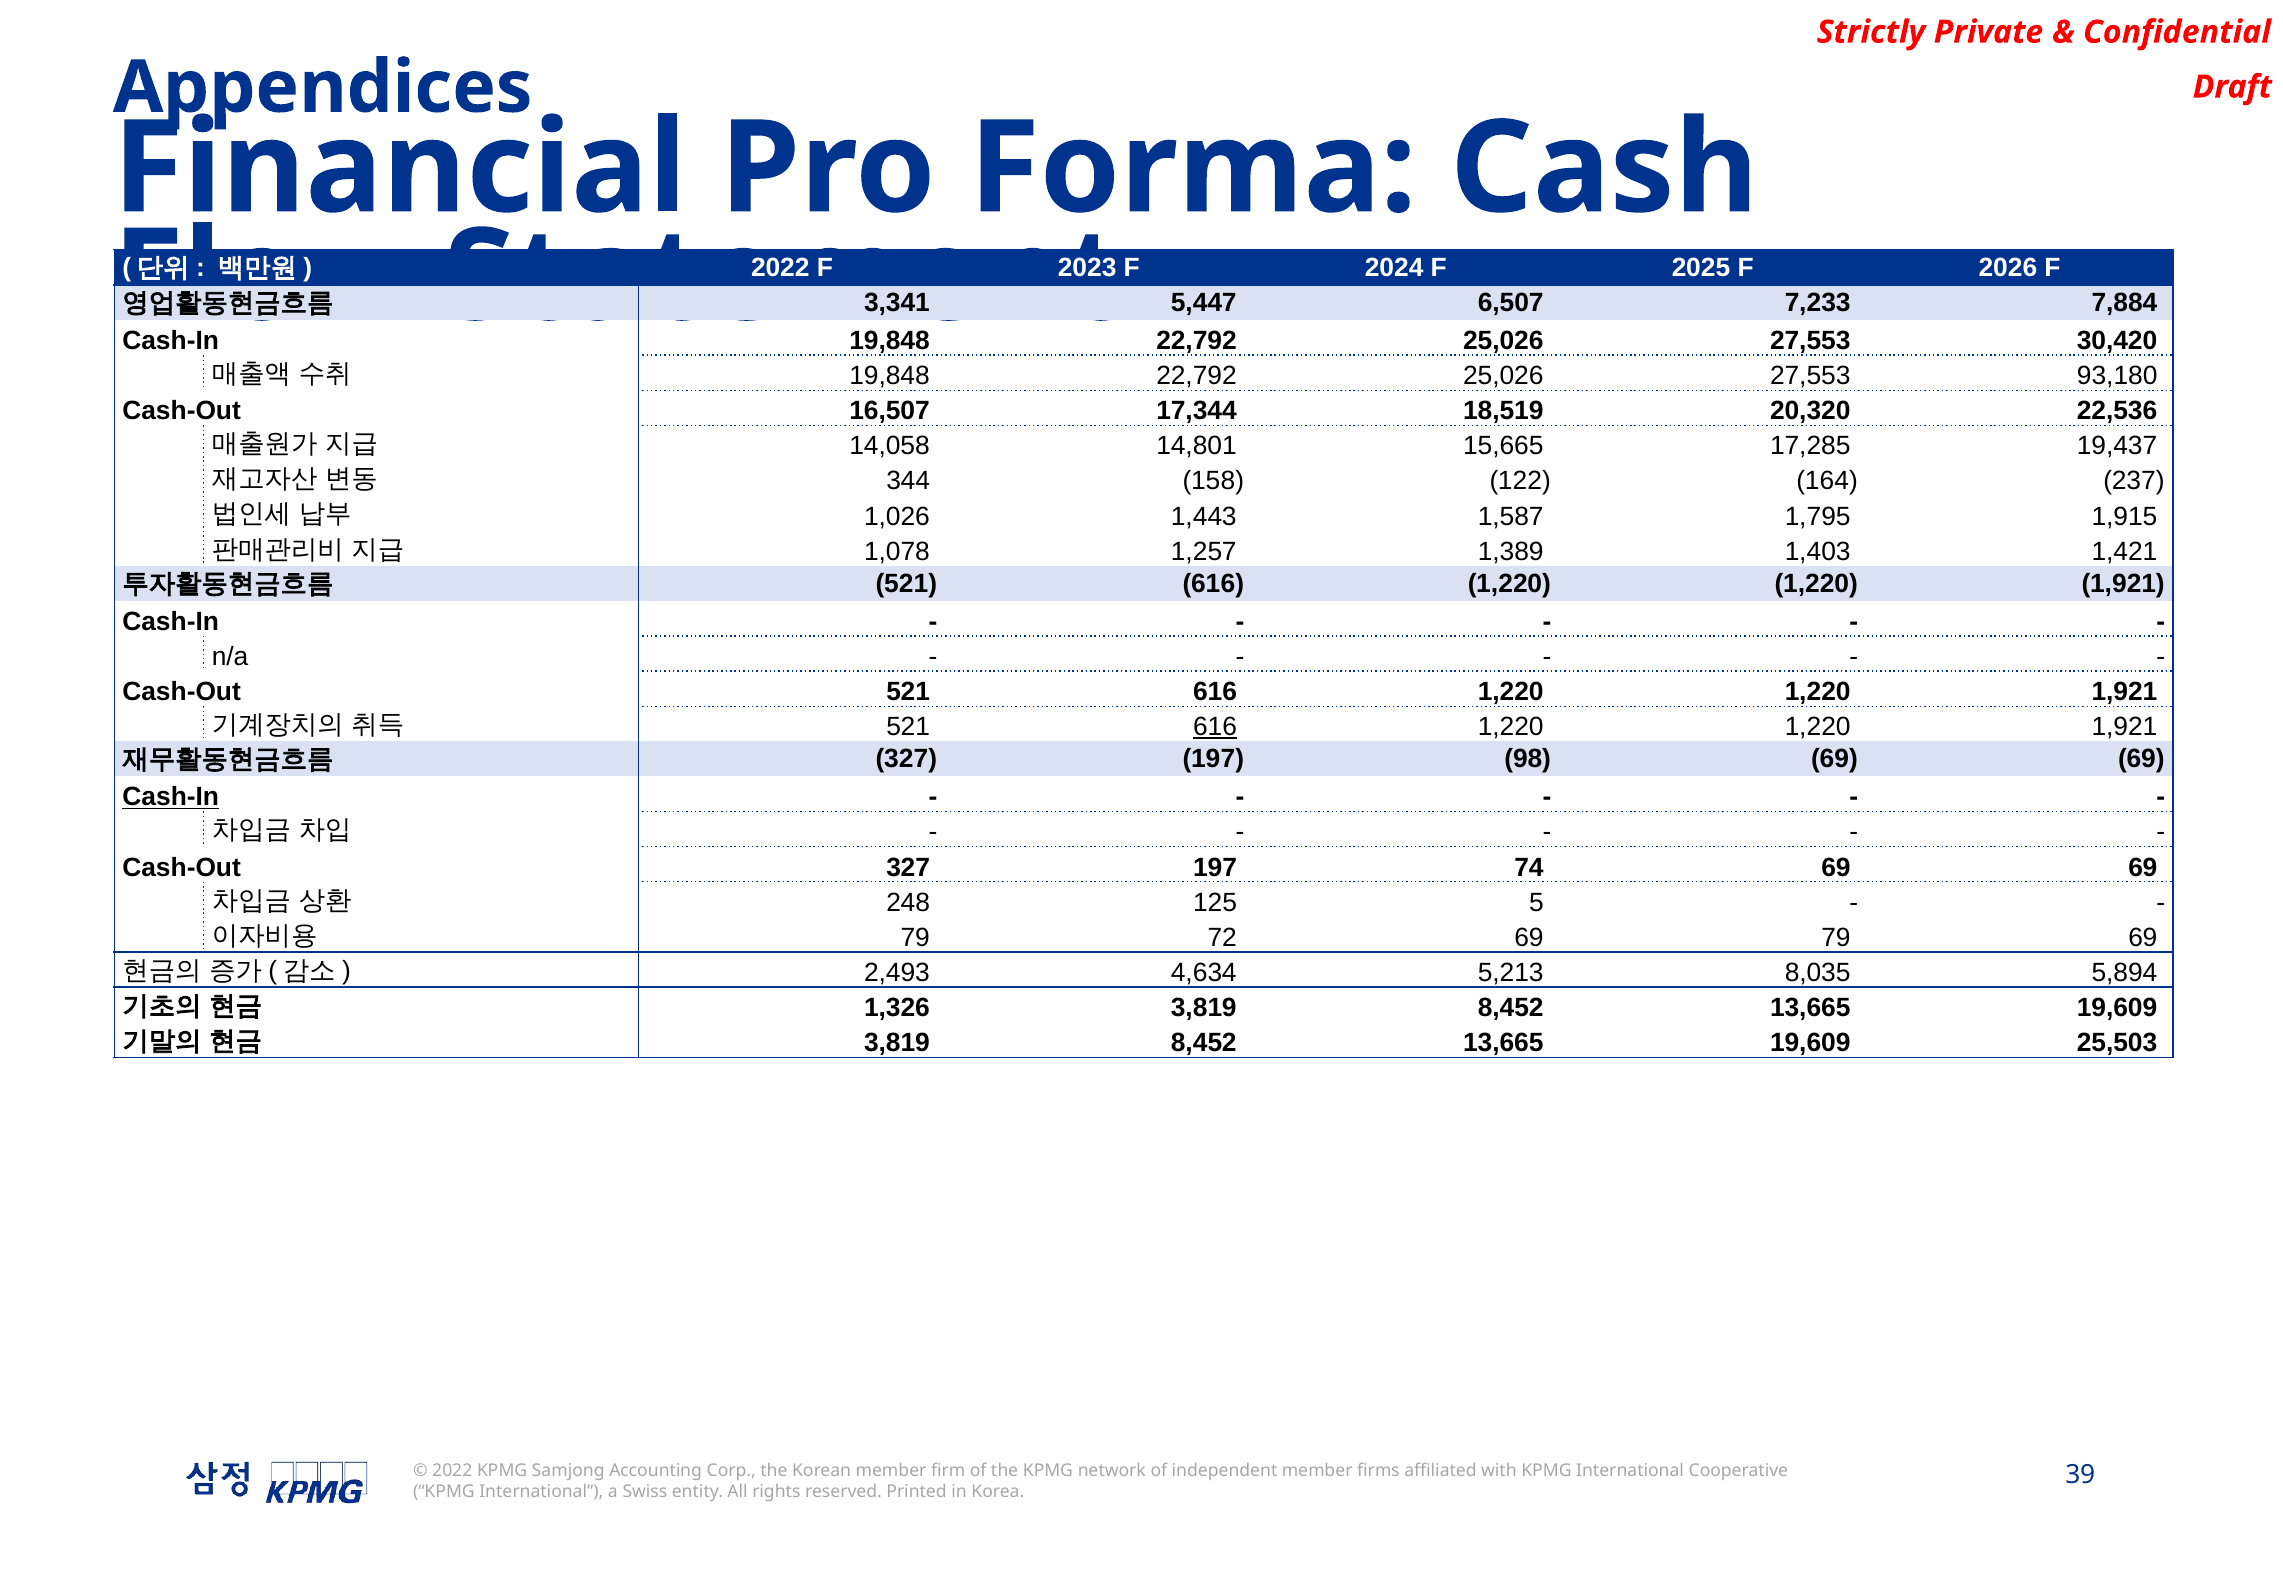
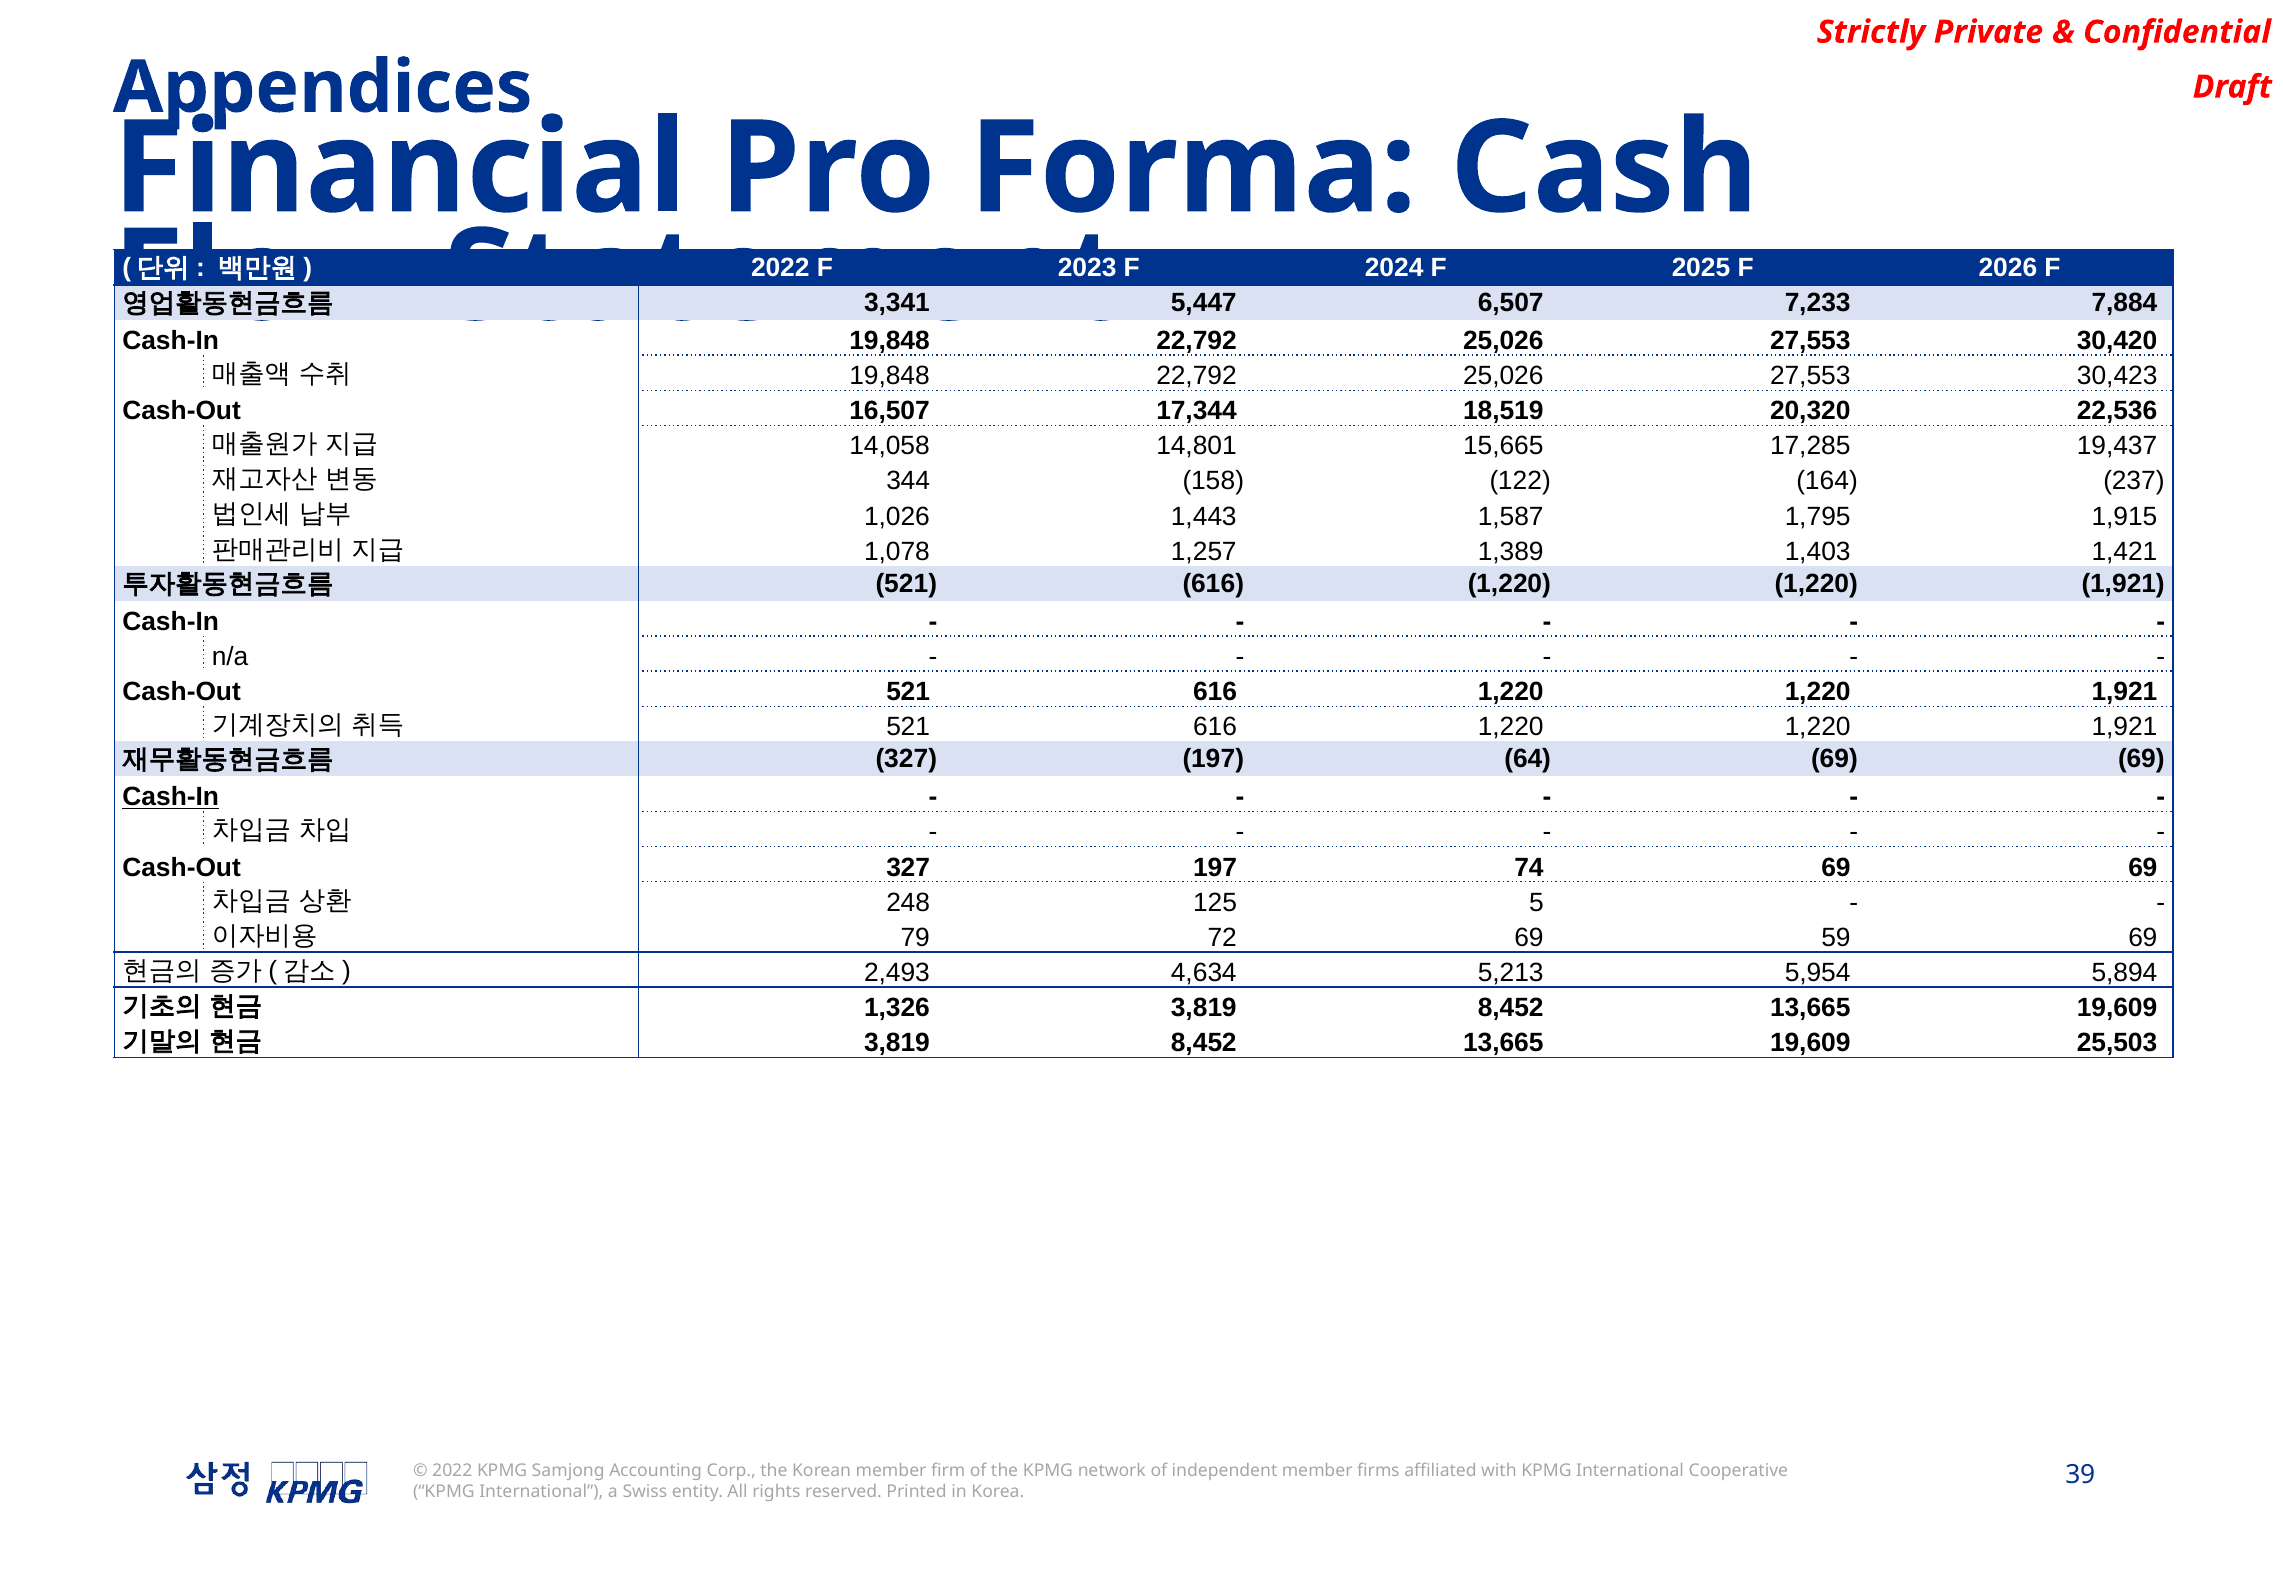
93,180: 93,180 -> 30,423
616 at (1215, 727) underline: present -> none
98: 98 -> 64
69 79: 79 -> 59
8,035: 8,035 -> 5,954
